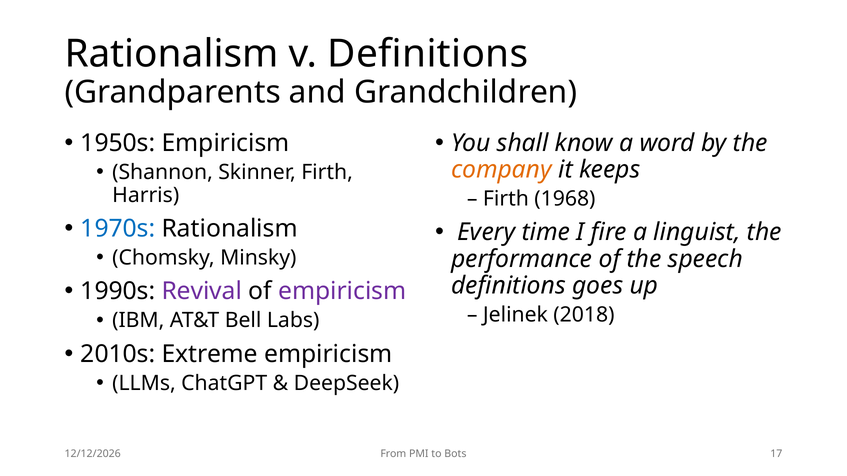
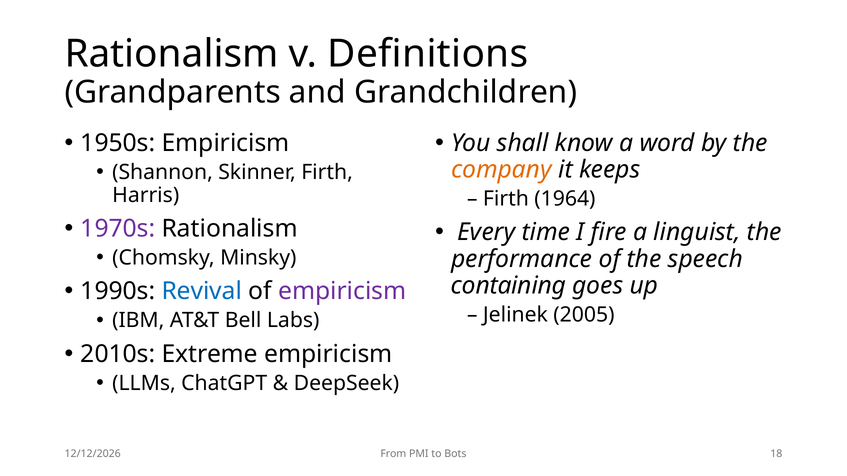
1968: 1968 -> 1964
1970s colour: blue -> purple
definitions at (508, 286): definitions -> containing
Revival colour: purple -> blue
2018: 2018 -> 2005
17: 17 -> 18
